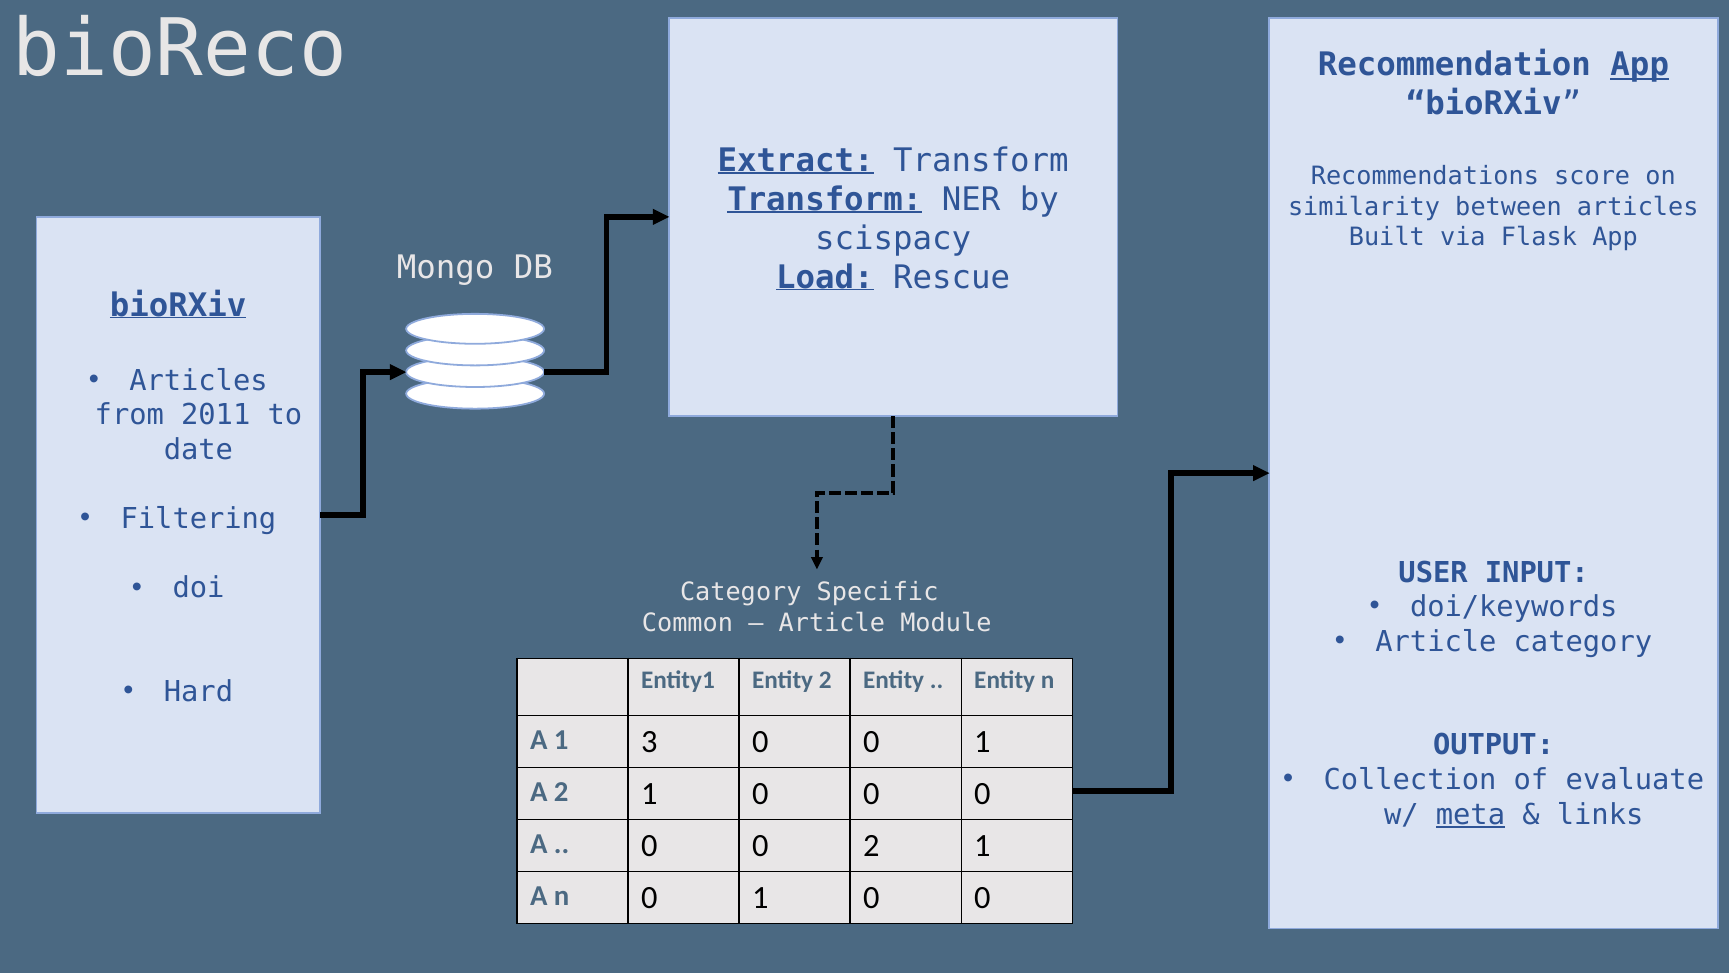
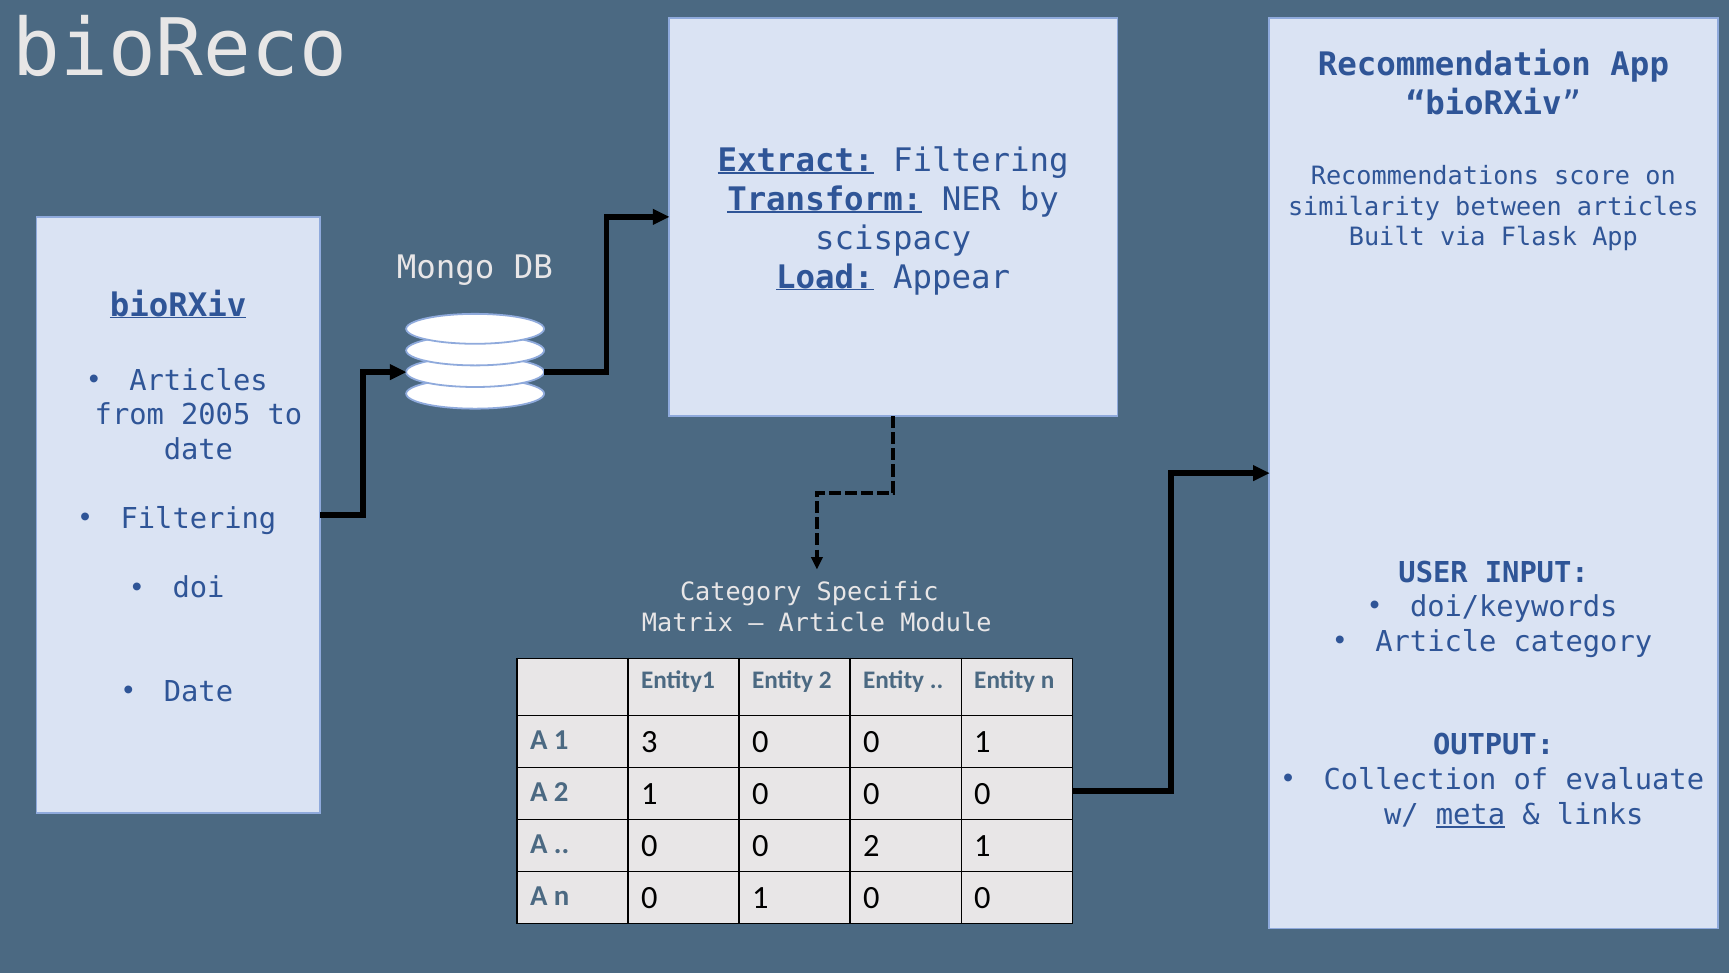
App at (1640, 65) underline: present -> none
Extract Transform: Transform -> Filtering
Rescue: Rescue -> Appear
2011: 2011 -> 2005
Common: Common -> Matrix
Hard at (198, 692): Hard -> Date
